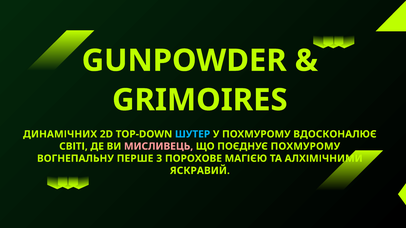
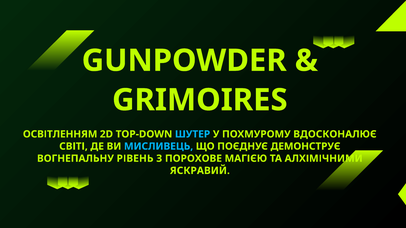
ДИНАМІЧНИХ: ДИНАМІЧНИХ -> ОСВІТЛЕННЯМ
МИСЛИВЕЦЬ colour: pink -> light blue
ПОЄДНУЄ ПОХМУРОМУ: ПОХМУРОМУ -> ДЕМОНСТРУЄ
ПЕРШЕ: ПЕРШЕ -> РІВЕНЬ
